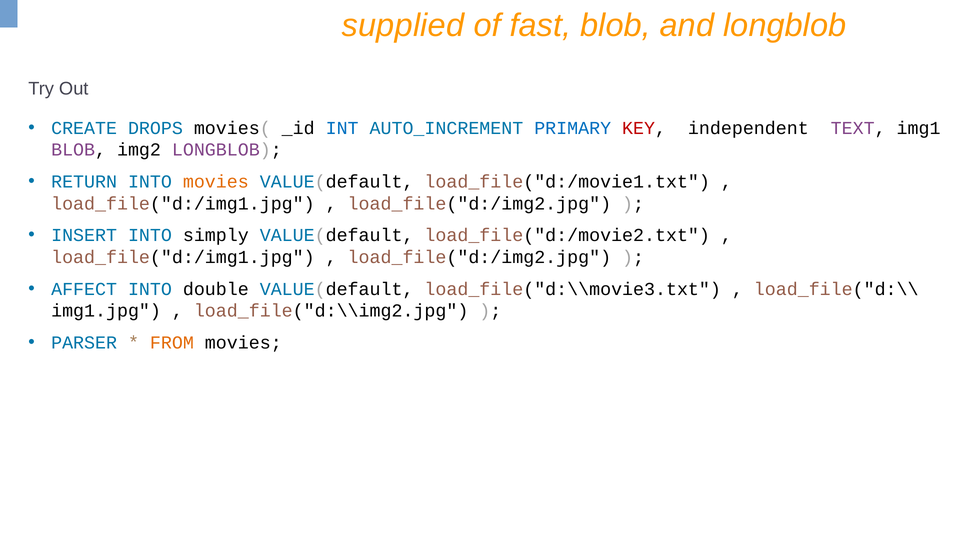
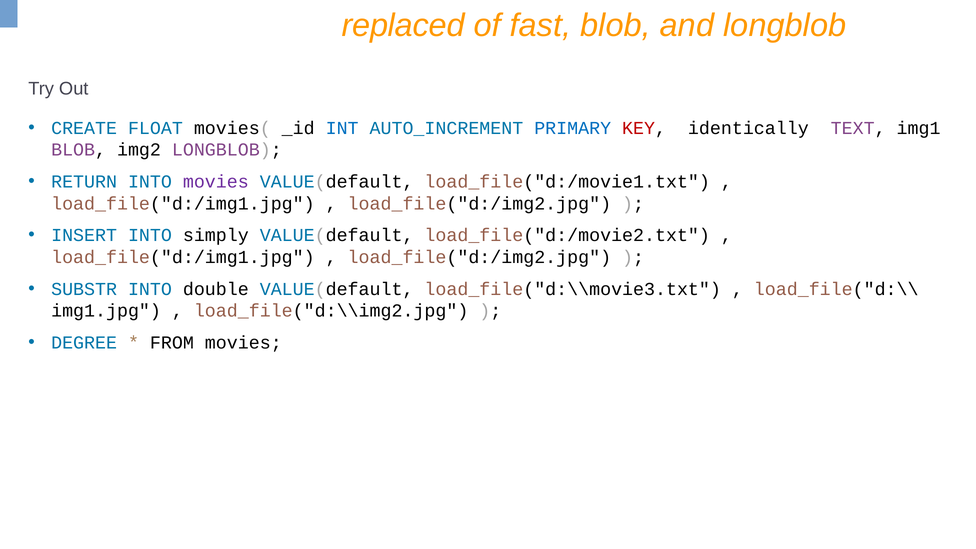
supplied: supplied -> replaced
DROPS: DROPS -> FLOAT
independent: independent -> identically
movies at (216, 182) colour: orange -> purple
AFFECT: AFFECT -> SUBSTR
PARSER: PARSER -> DEGREE
FROM colour: orange -> black
